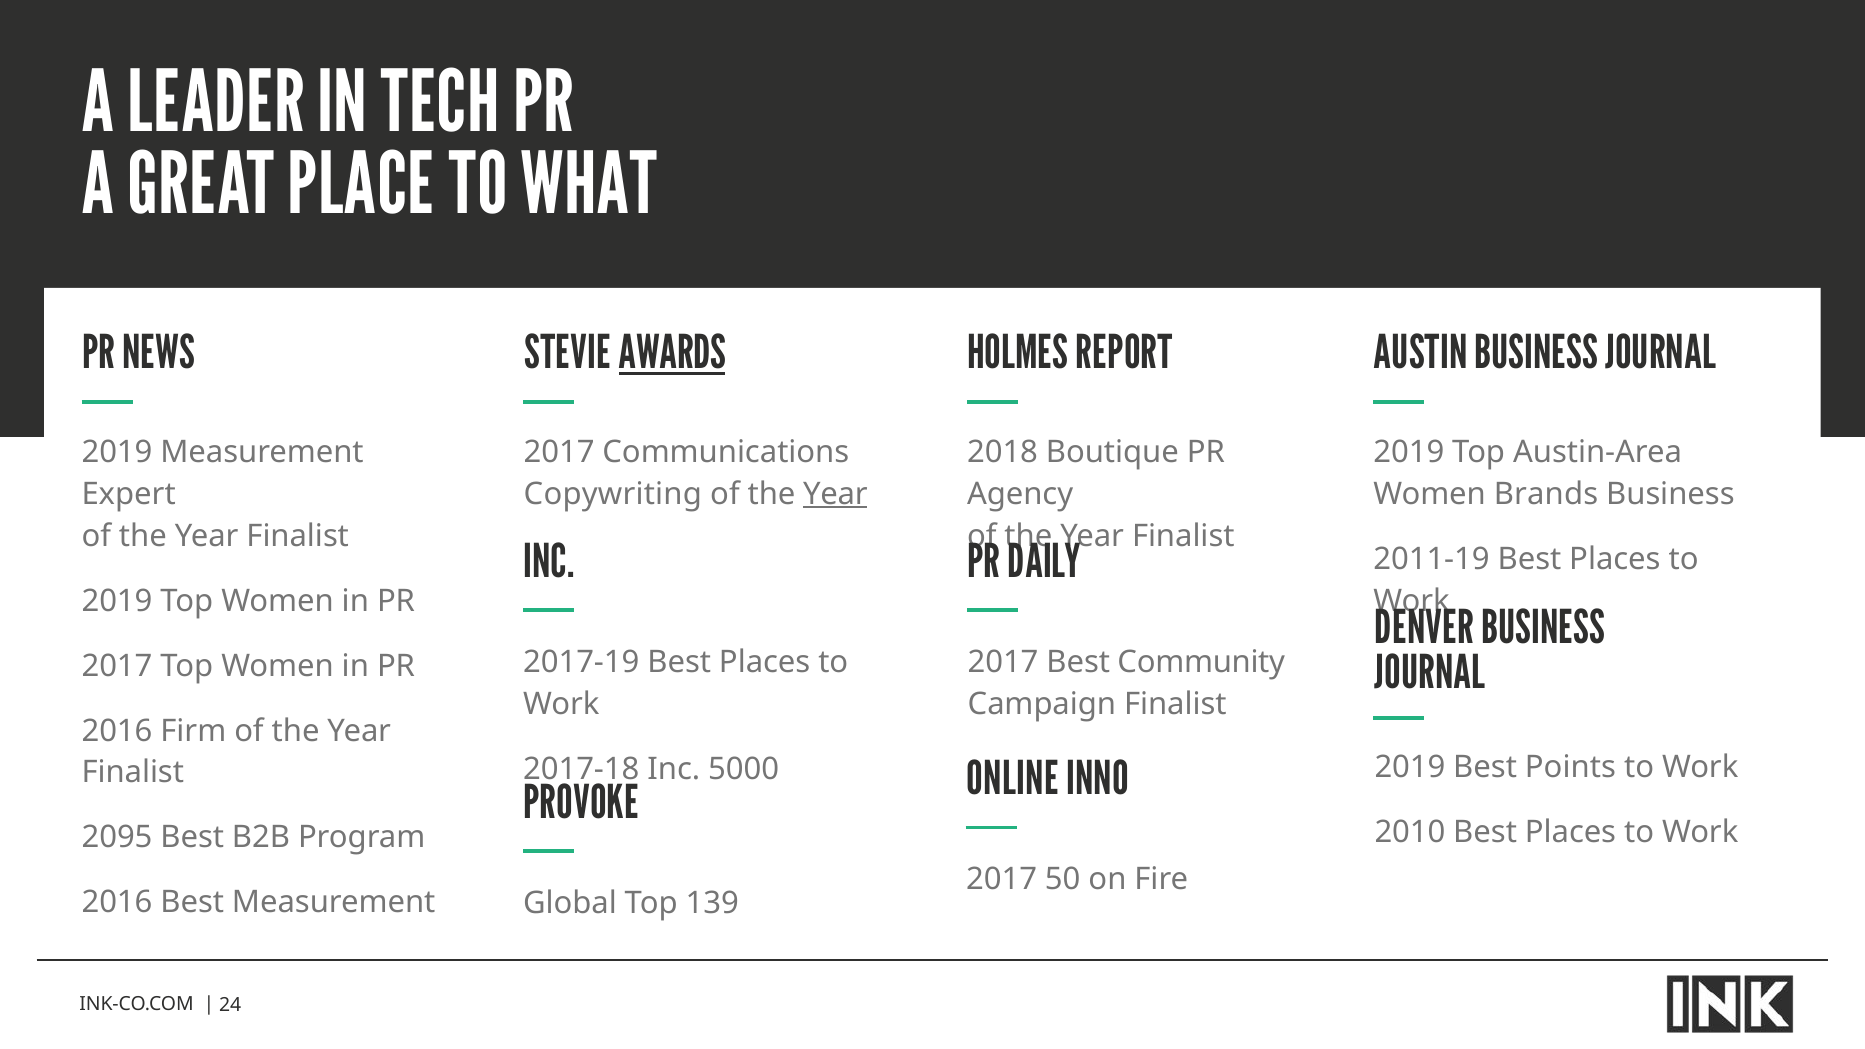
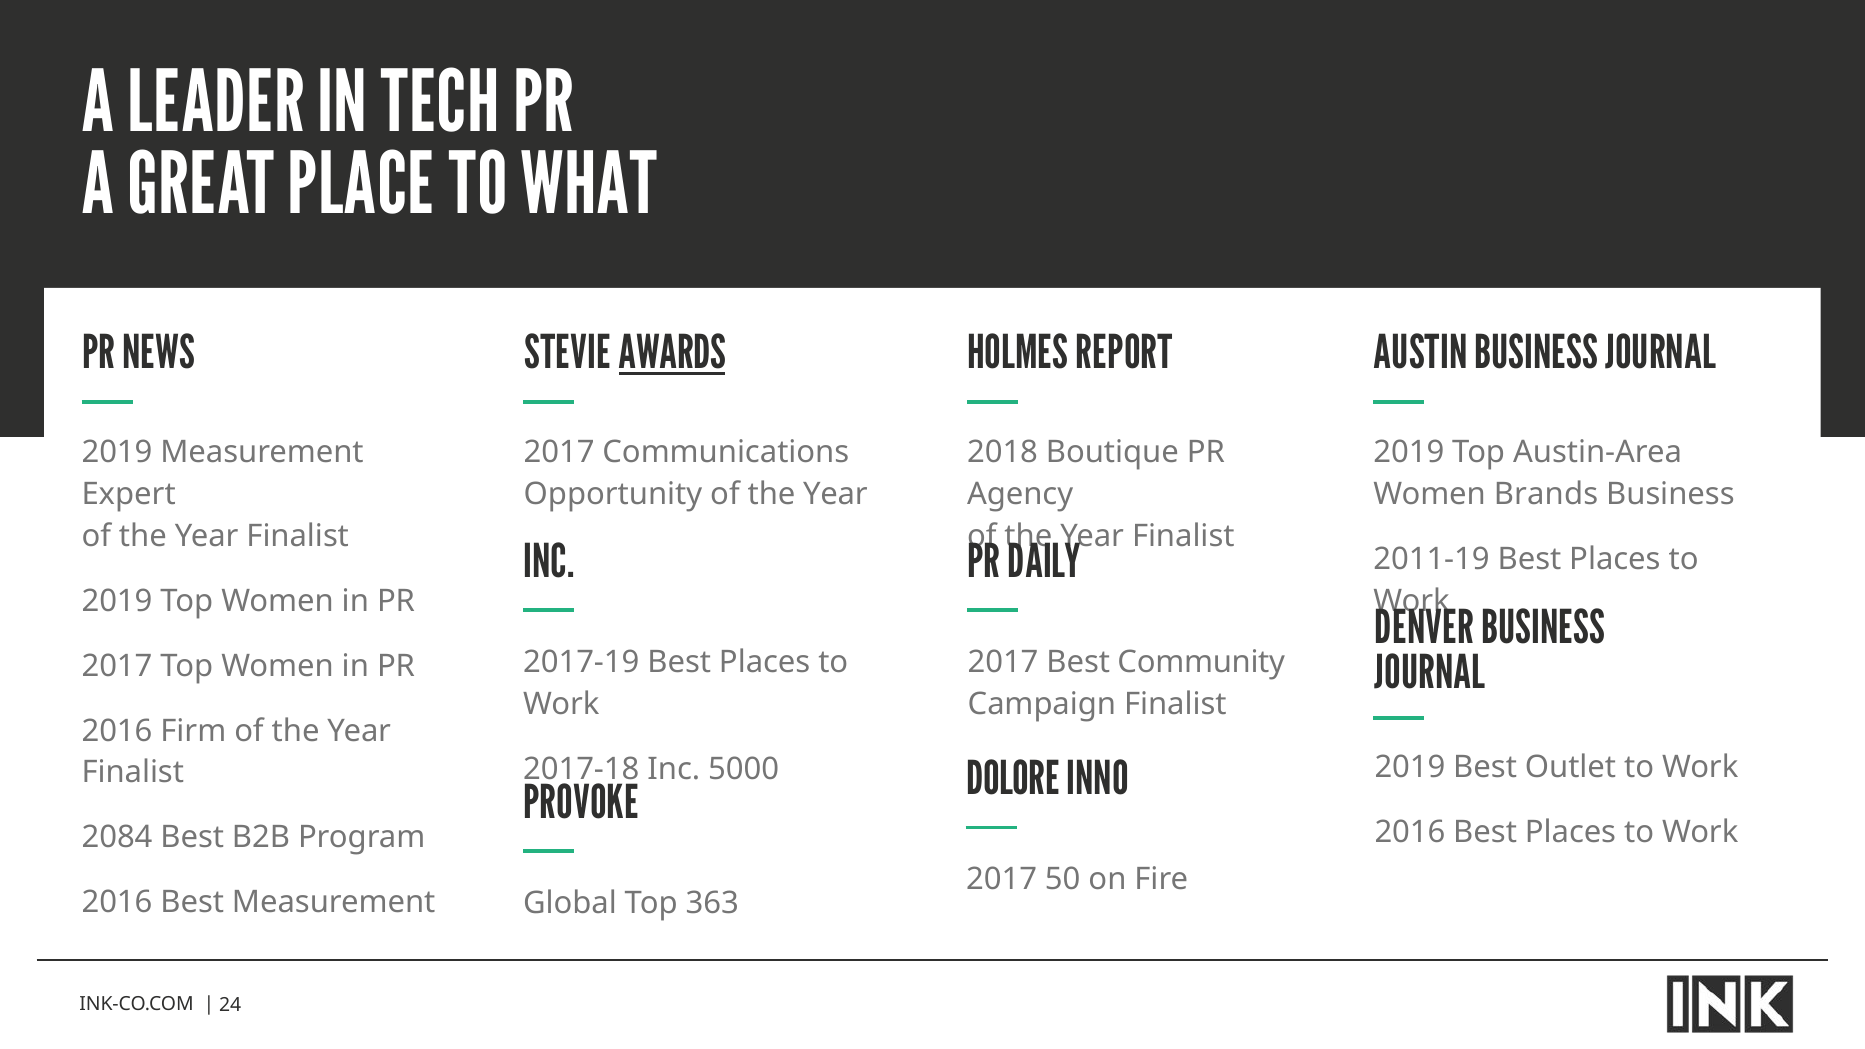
Copywriting: Copywriting -> Opportunity
Year at (835, 494) underline: present -> none
Points: Points -> Outlet
ONLINE: ONLINE -> DOLORE
2010 at (1410, 833): 2010 -> 2016
2095: 2095 -> 2084
139: 139 -> 363
